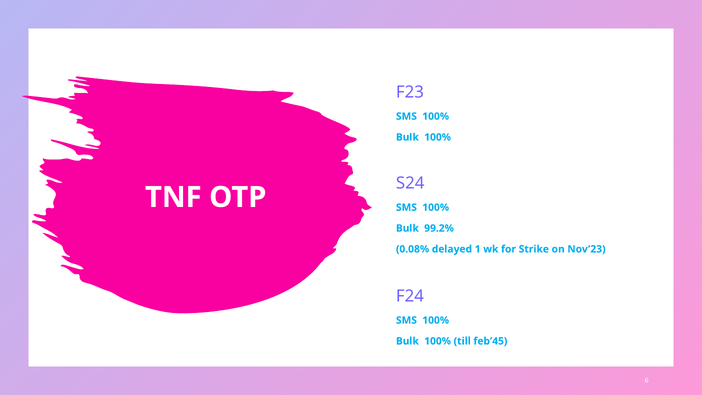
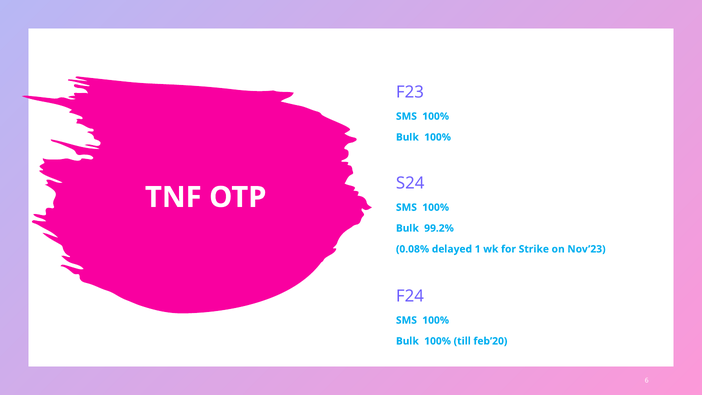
feb’45: feb’45 -> feb’20
